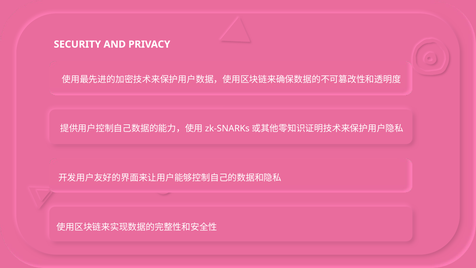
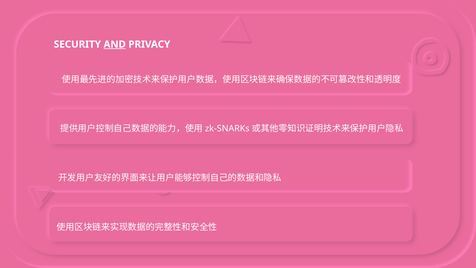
AND underline: none -> present
